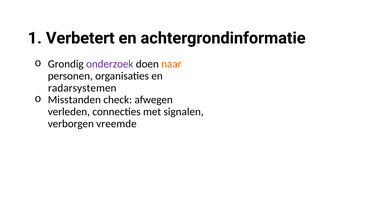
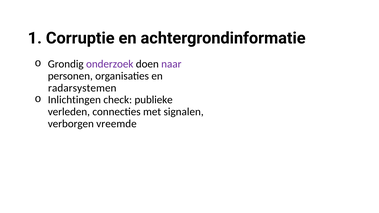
Verbetert: Verbetert -> Corruptie
naar colour: orange -> purple
Misstanden: Misstanden -> Inlichtingen
afwegen: afwegen -> publieke
